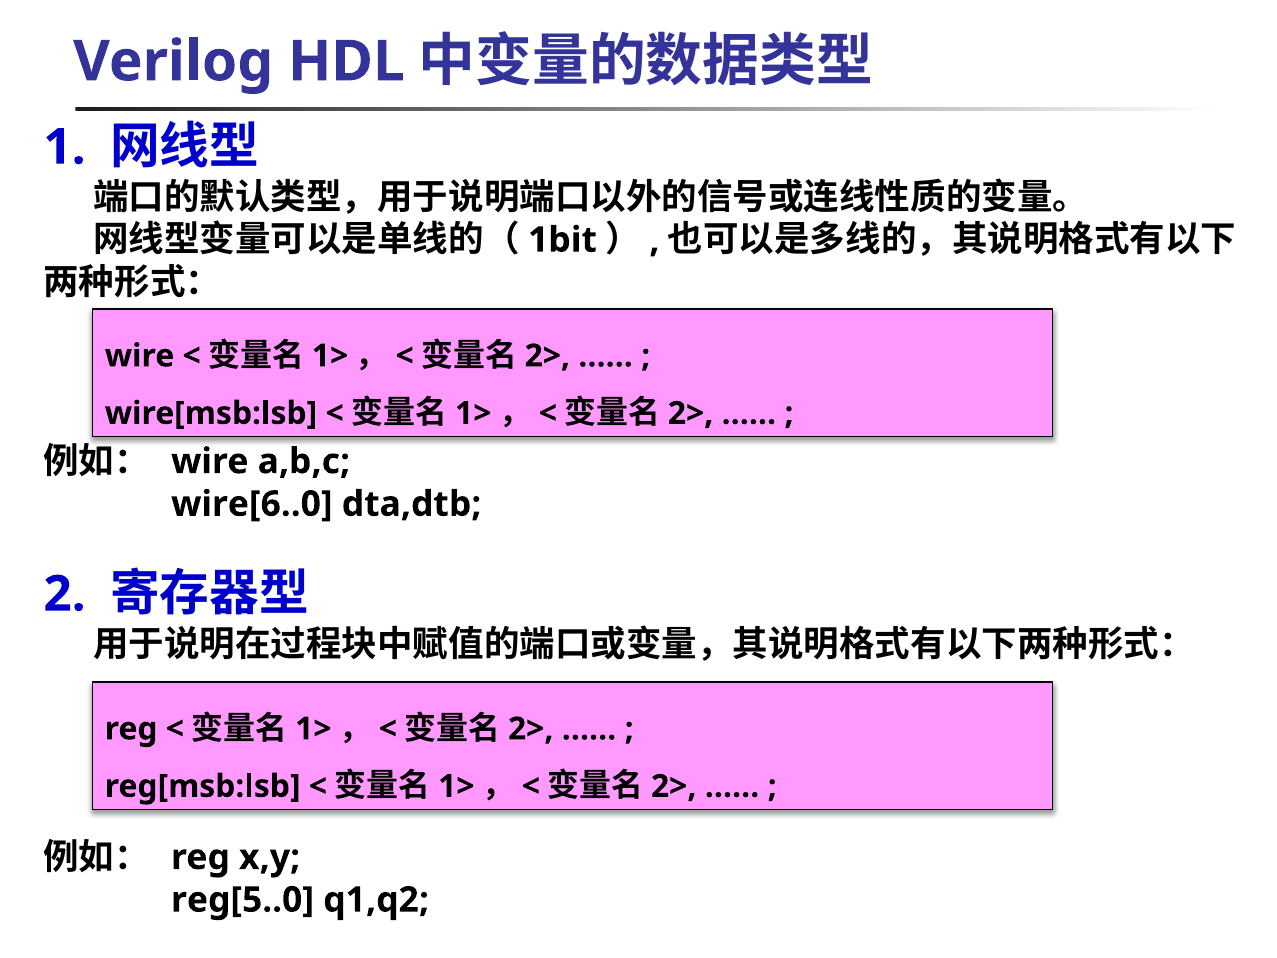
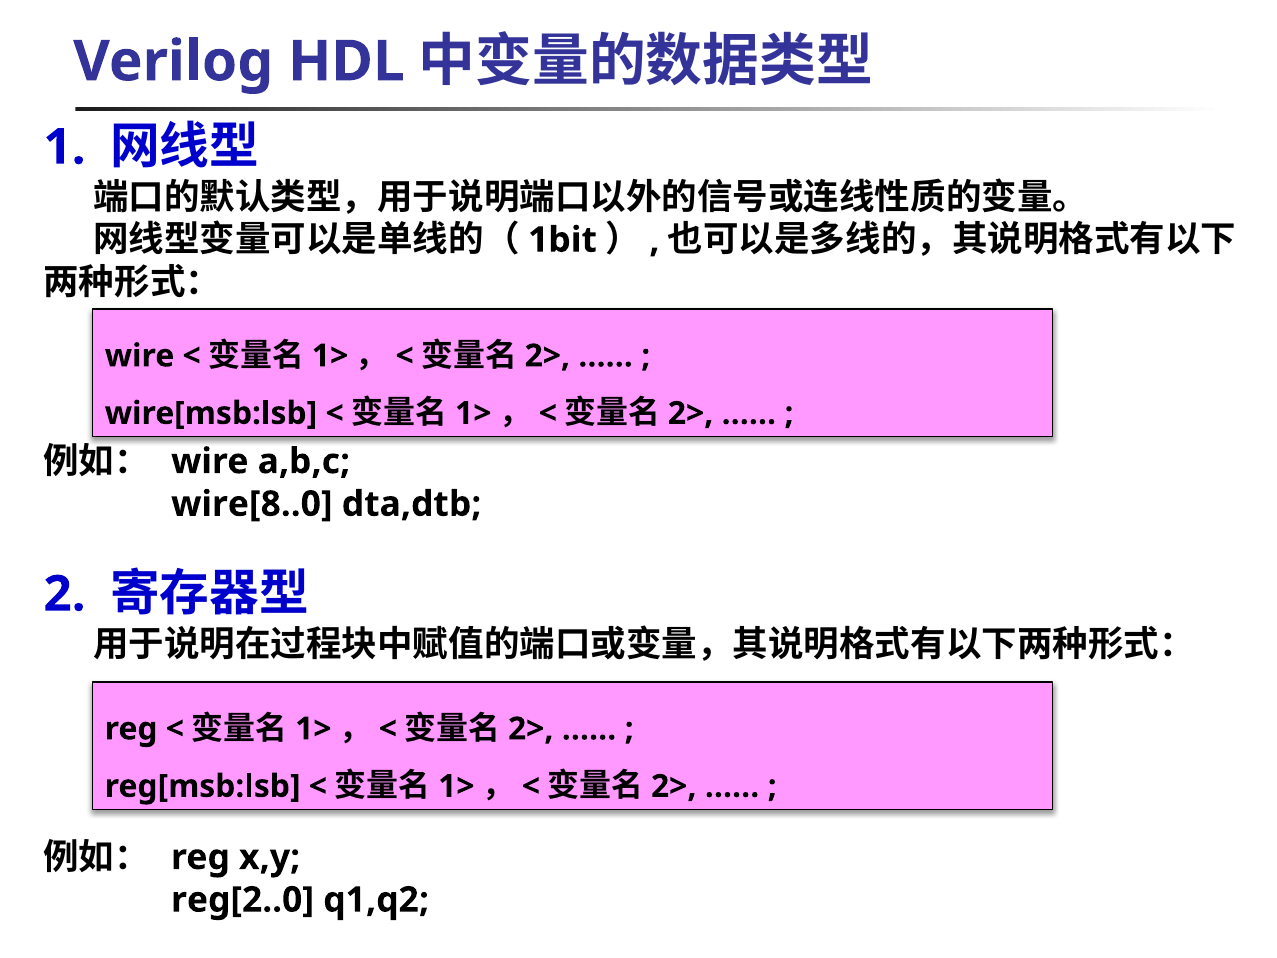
wire[6..0: wire[6..0 -> wire[8..0
reg[5..0: reg[5..0 -> reg[2..0
